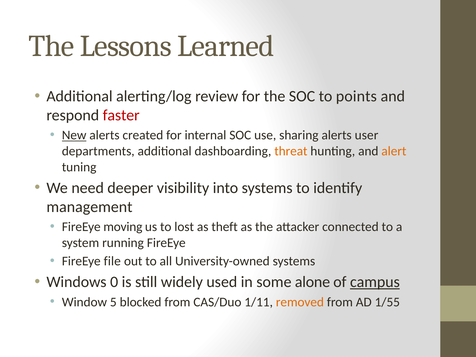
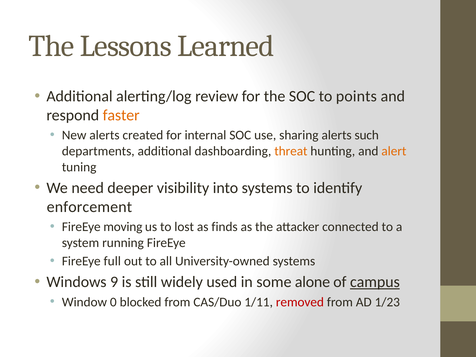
faster colour: red -> orange
New underline: present -> none
user: user -> such
management: management -> enforcement
theft: theft -> finds
file: file -> full
0: 0 -> 9
5: 5 -> 0
removed colour: orange -> red
1/55: 1/55 -> 1/23
